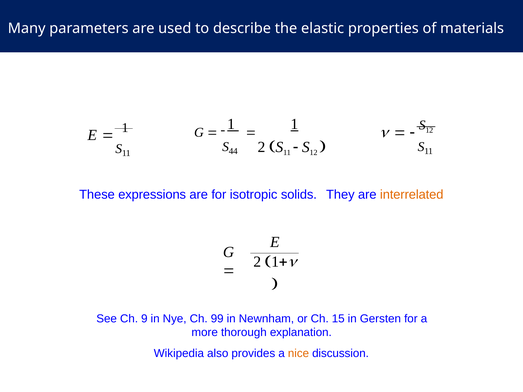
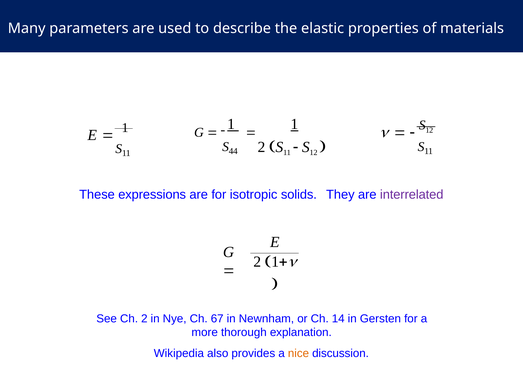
interrelated colour: orange -> purple
Ch 9: 9 -> 2
99: 99 -> 67
15: 15 -> 14
